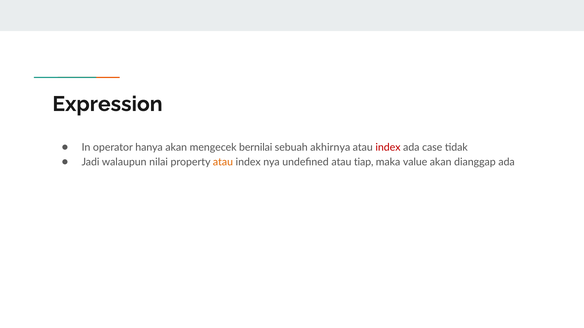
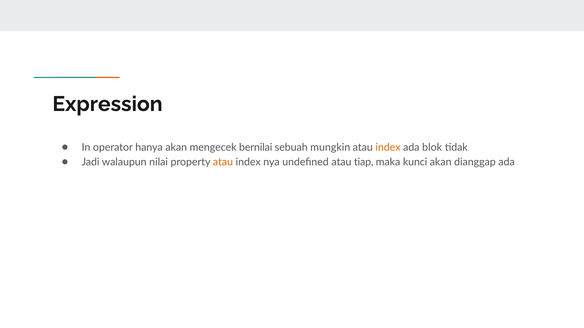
akhirnya: akhirnya -> mungkin
index at (388, 148) colour: red -> orange
case: case -> blok
value: value -> kunci
